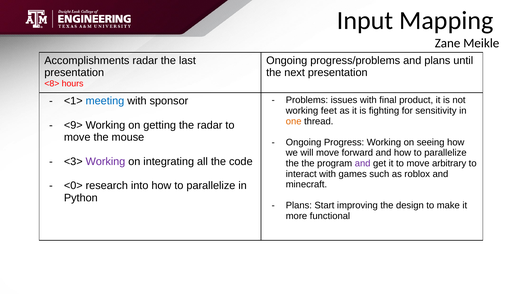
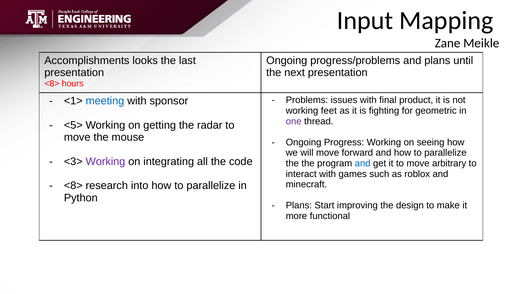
Accomplishments radar: radar -> looks
sensitivity: sensitivity -> geometric
one colour: orange -> purple
<9>: <9> -> <5>
and at (363, 163) colour: purple -> blue
<0> at (73, 185): <0> -> <8>
